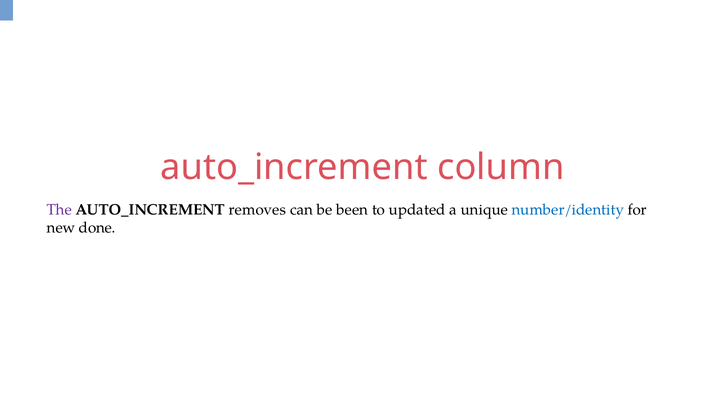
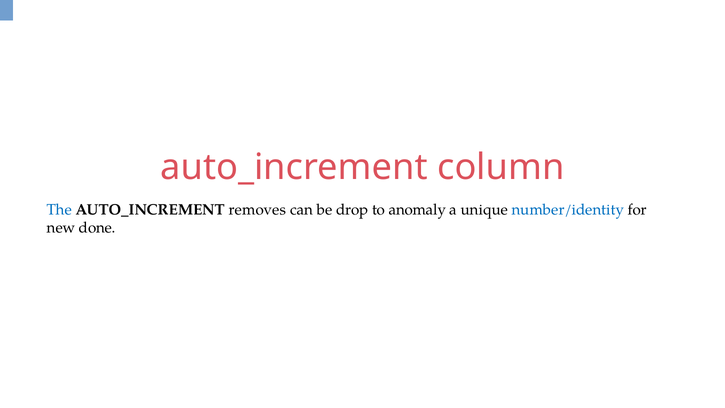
The colour: purple -> blue
been: been -> drop
updated: updated -> anomaly
